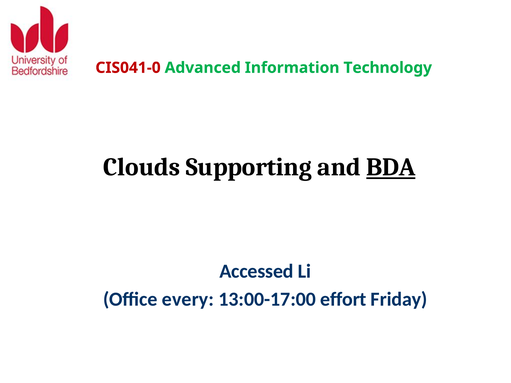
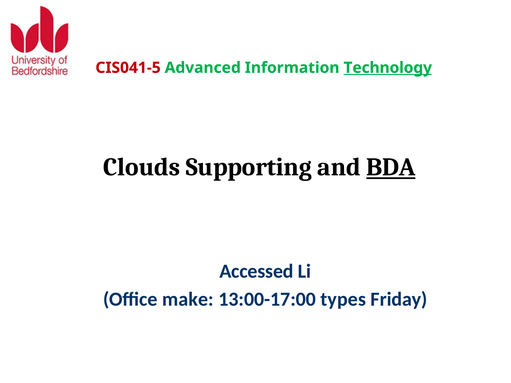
CIS041-0: CIS041-0 -> CIS041-5
Technology underline: none -> present
every: every -> make
effort: effort -> types
